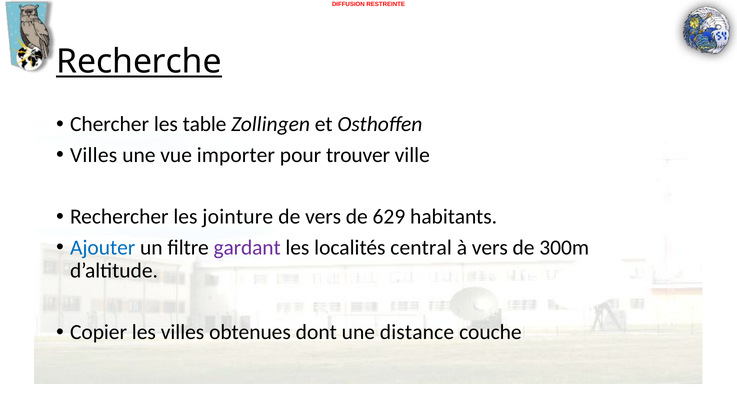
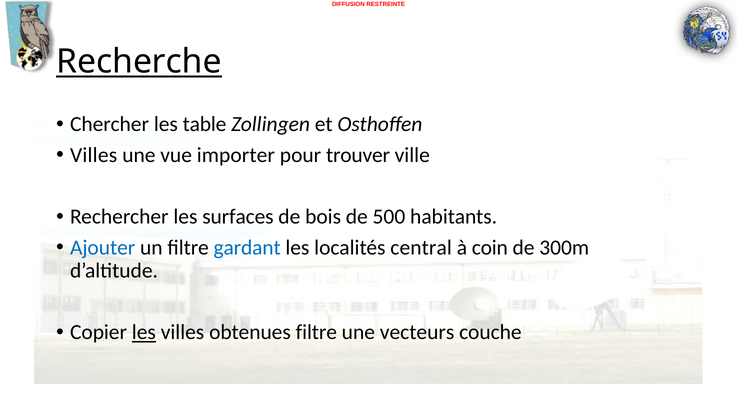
jointure: jointure -> surfaces
de vers: vers -> bois
629: 629 -> 500
gardant colour: purple -> blue
à vers: vers -> coin
les at (144, 333) underline: none -> present
obtenues dont: dont -> filtre
distance: distance -> vecteurs
